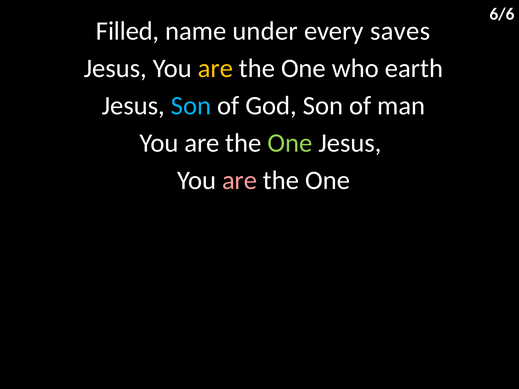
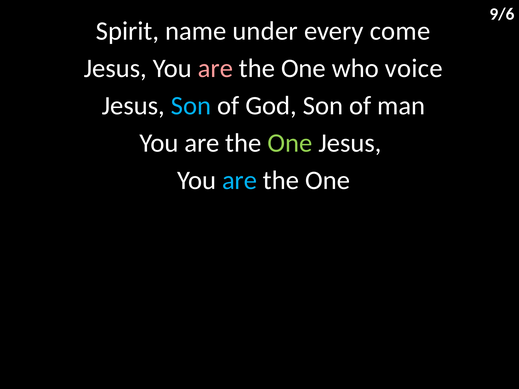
6/6: 6/6 -> 9/6
Filled: Filled -> Spirit
saves: saves -> come
are at (215, 68) colour: yellow -> pink
earth: earth -> voice
are at (240, 180) colour: pink -> light blue
